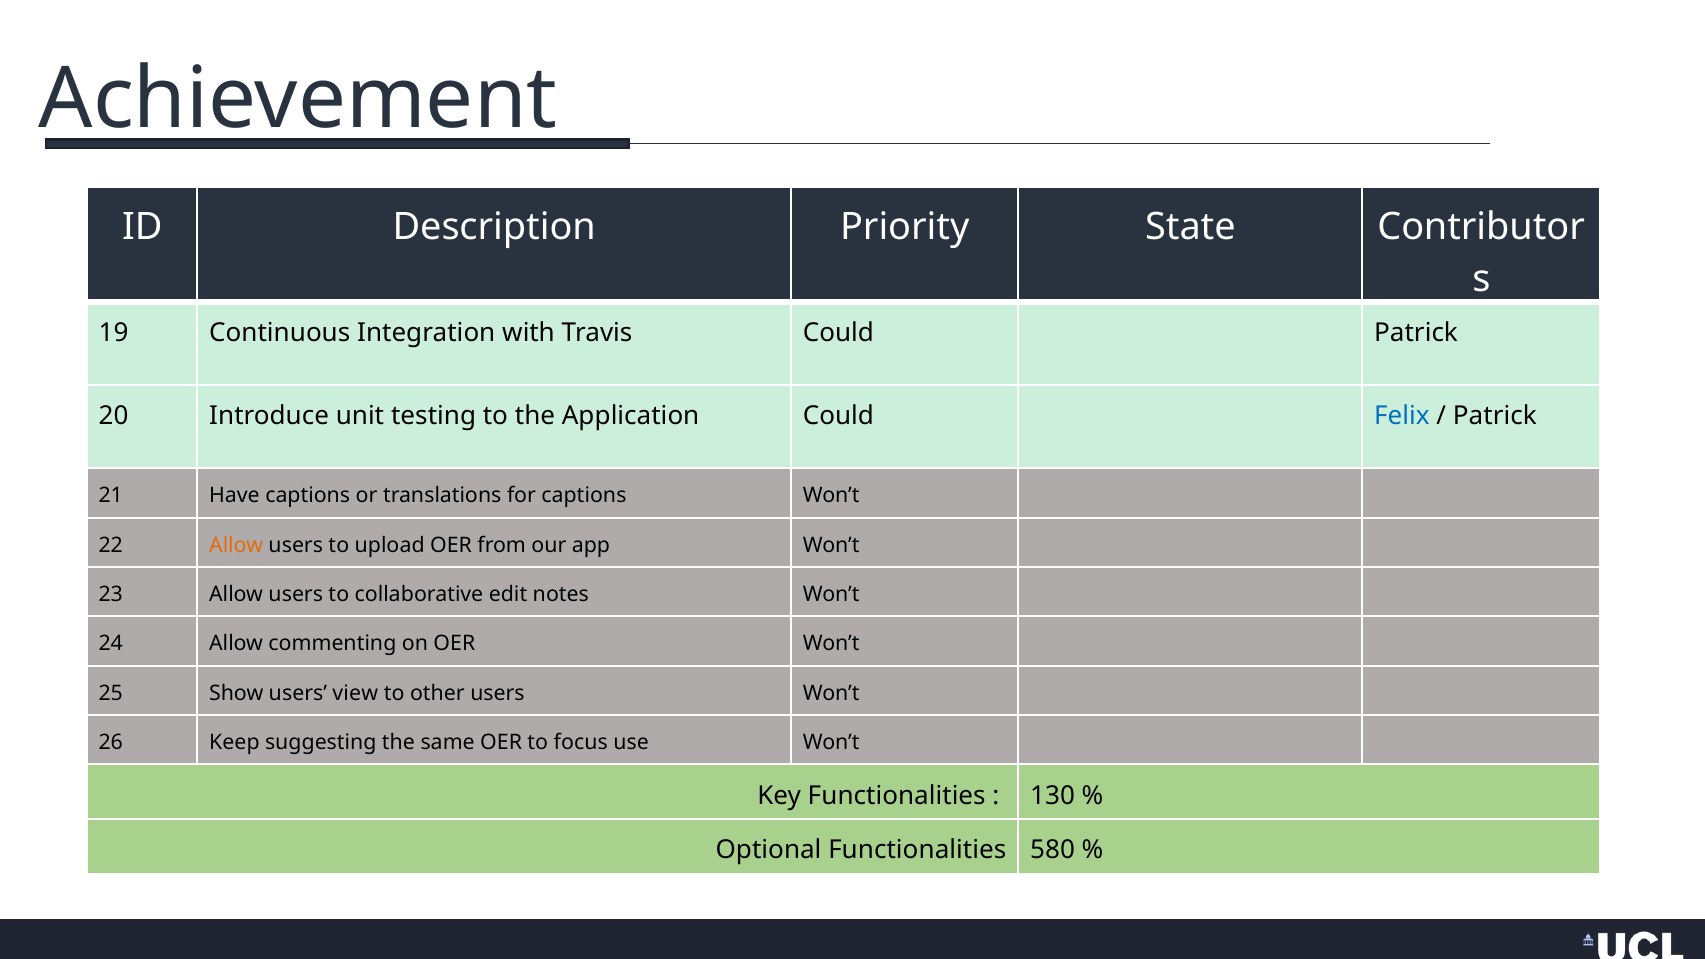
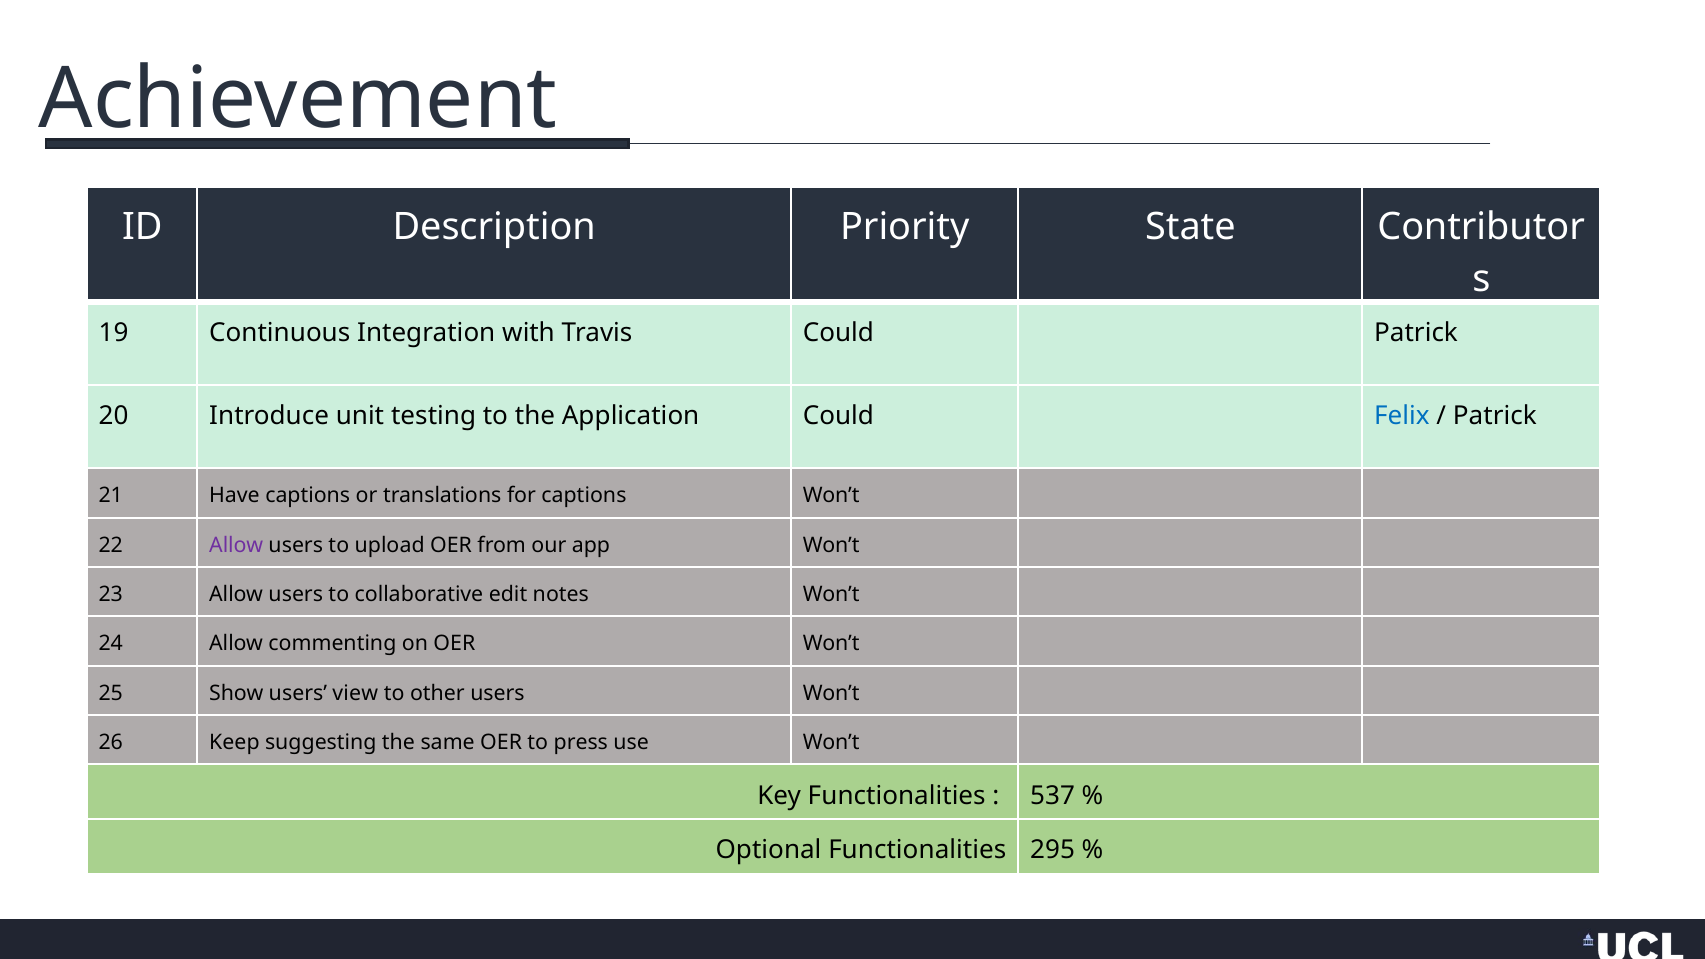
Allow at (236, 545) colour: orange -> purple
focus: focus -> press
130: 130 -> 537
580: 580 -> 295
